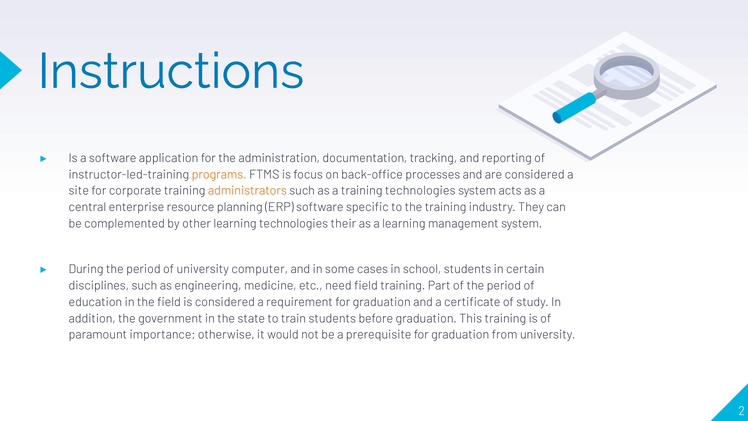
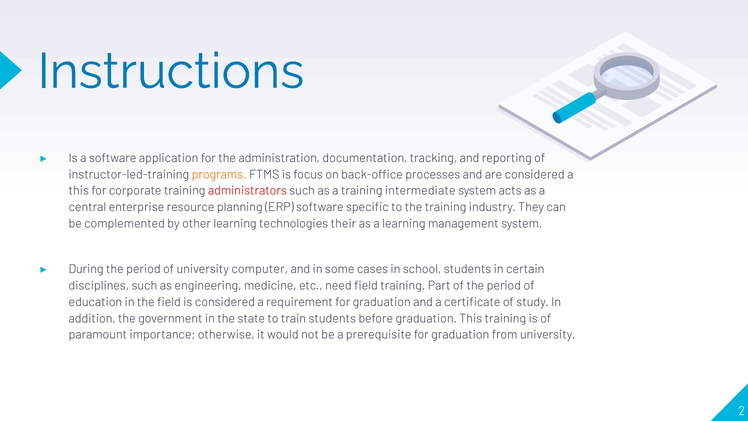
site at (79, 191): site -> this
administrators colour: orange -> red
training technologies: technologies -> intermediate
